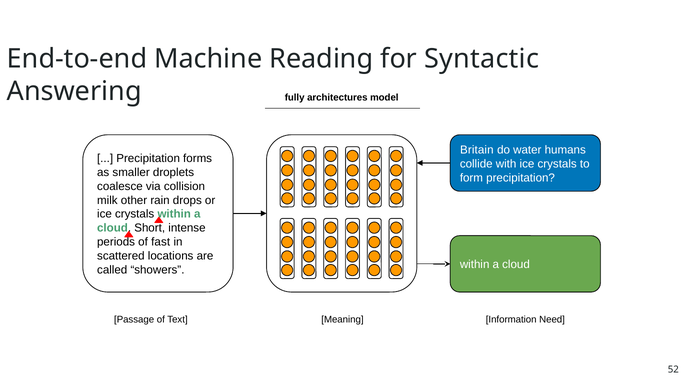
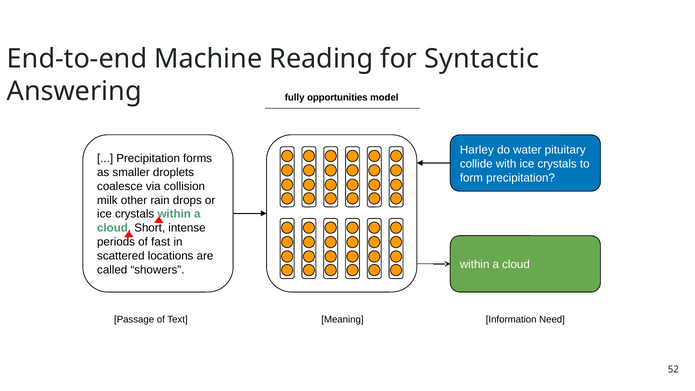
architectures: architectures -> opportunities
Britain: Britain -> Harley
humans: humans -> pituitary
